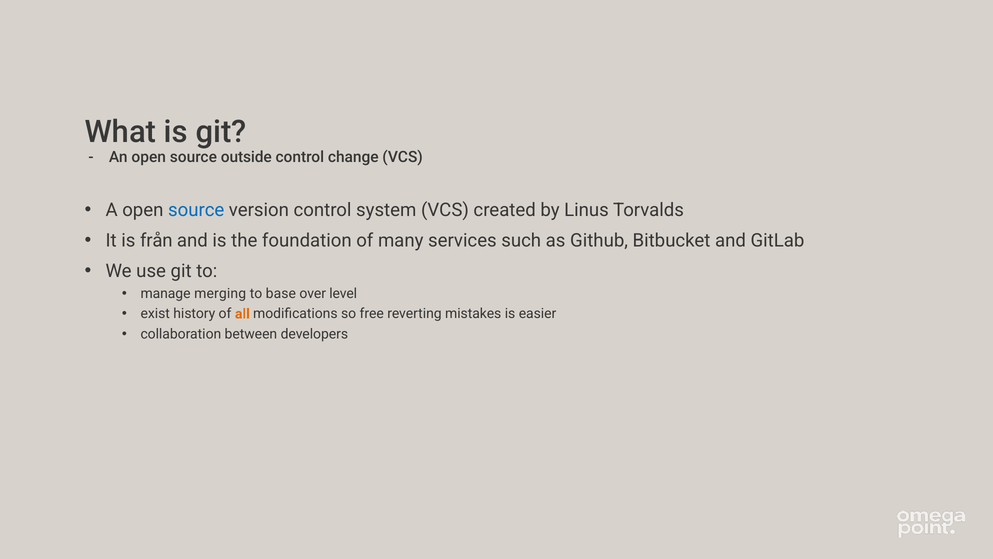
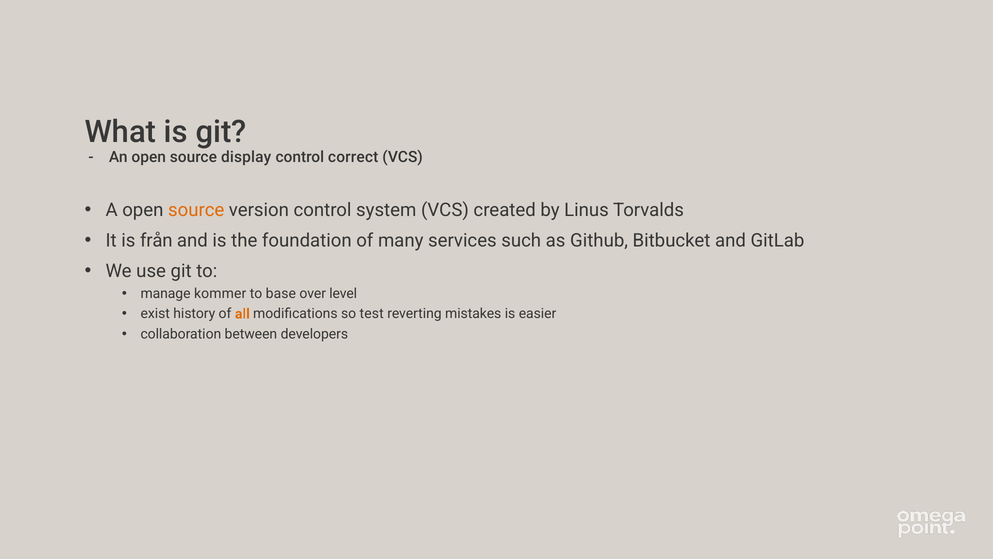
outside: outside -> display
change: change -> correct
source at (196, 210) colour: blue -> orange
merging: merging -> kommer
free: free -> test
